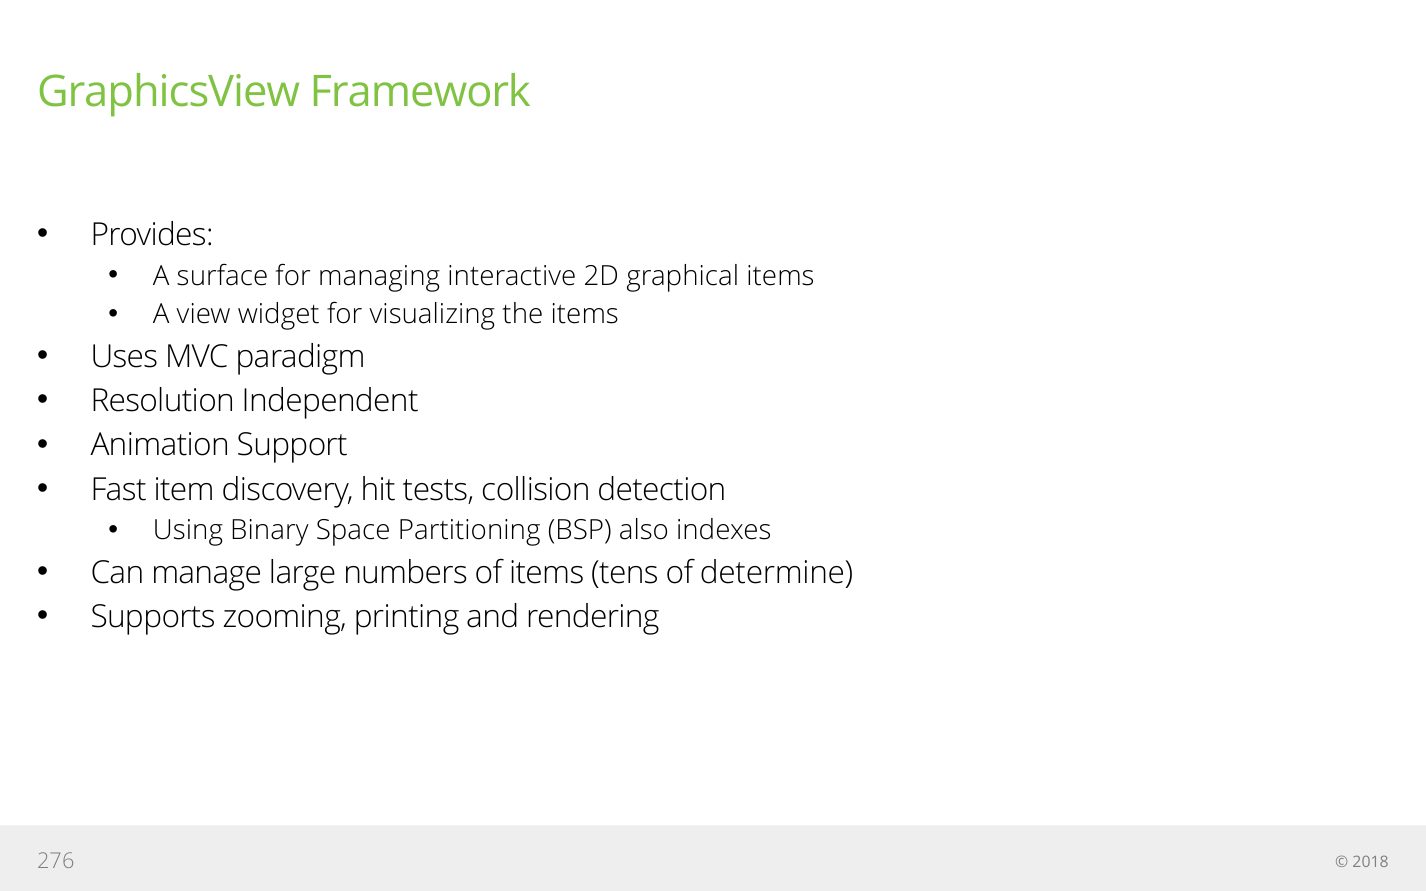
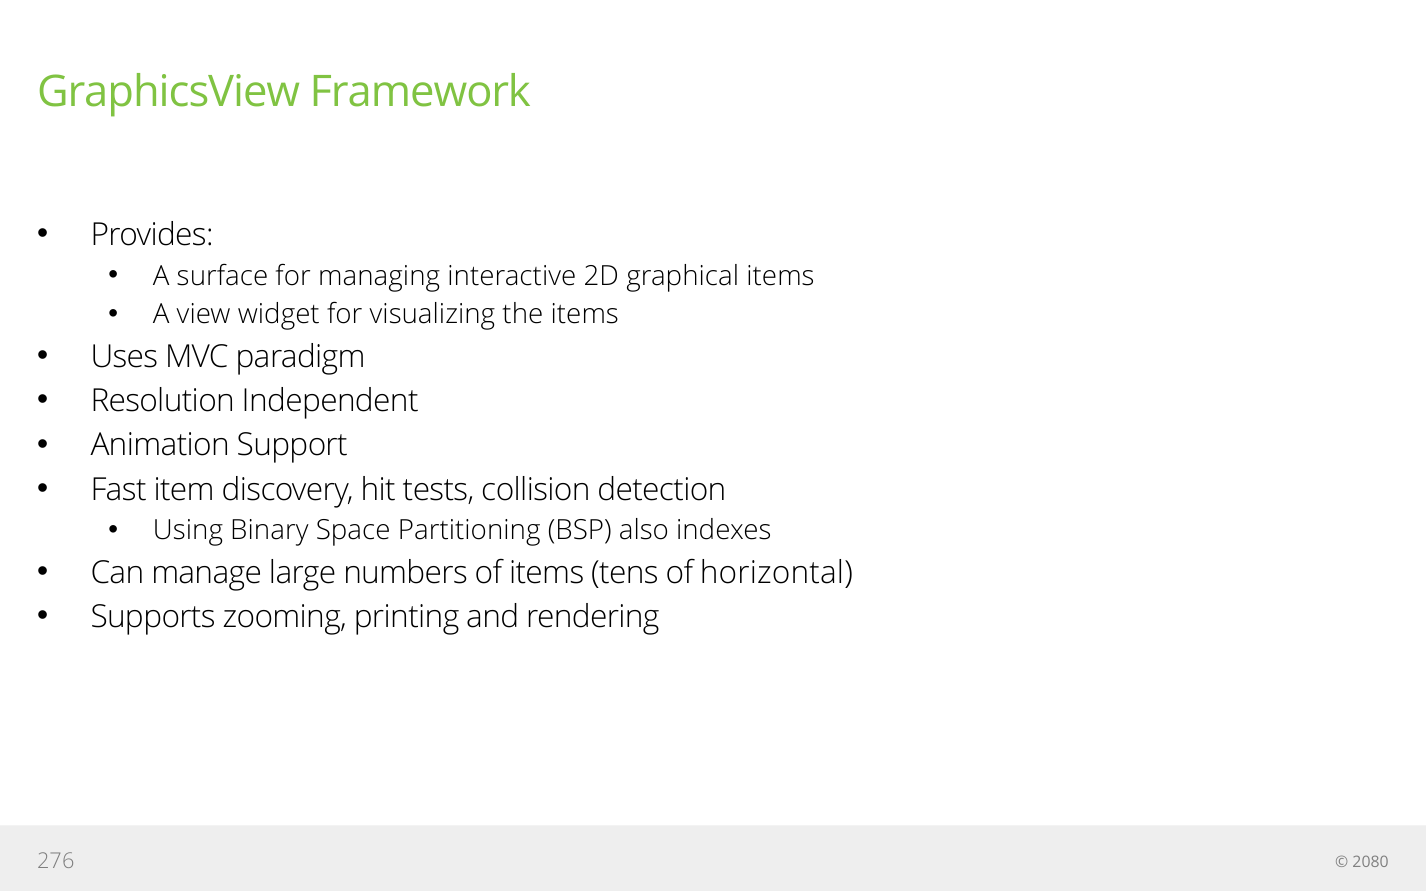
determine: determine -> horizontal
2018: 2018 -> 2080
